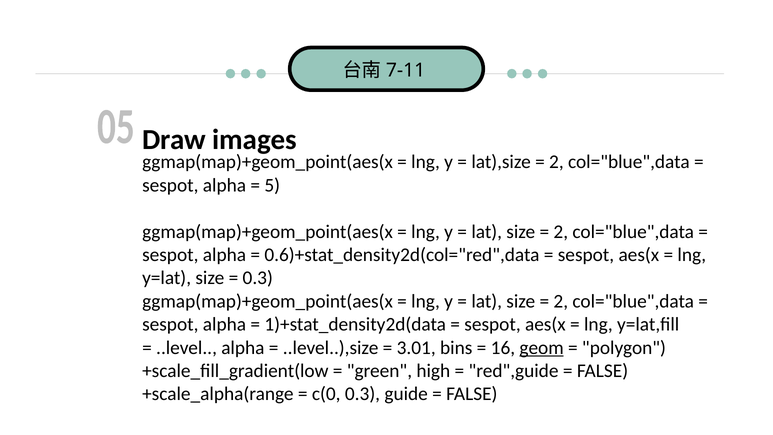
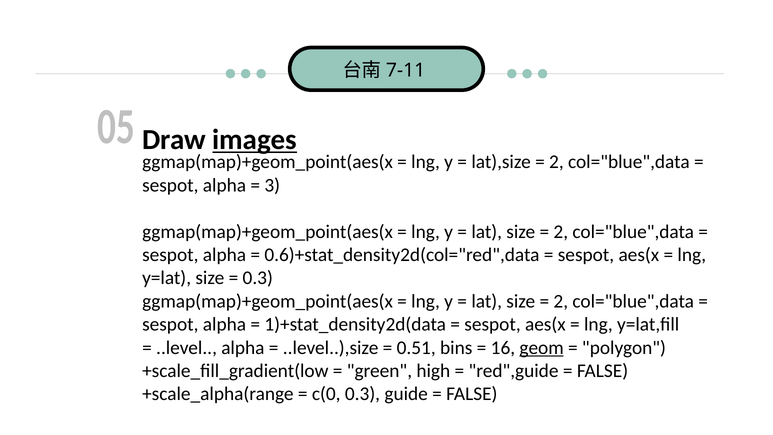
images underline: none -> present
5: 5 -> 3
3.01: 3.01 -> 0.51
